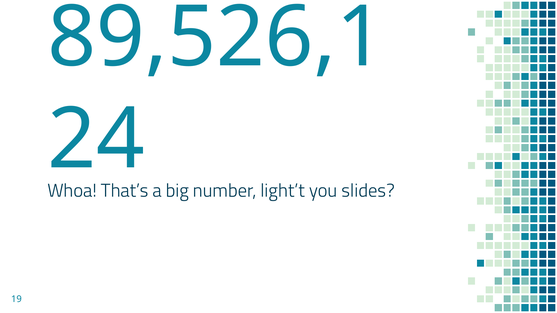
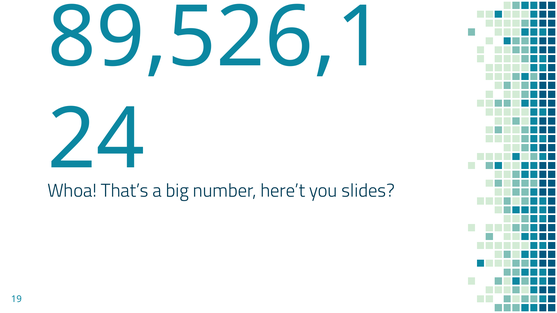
light’t: light’t -> here’t
